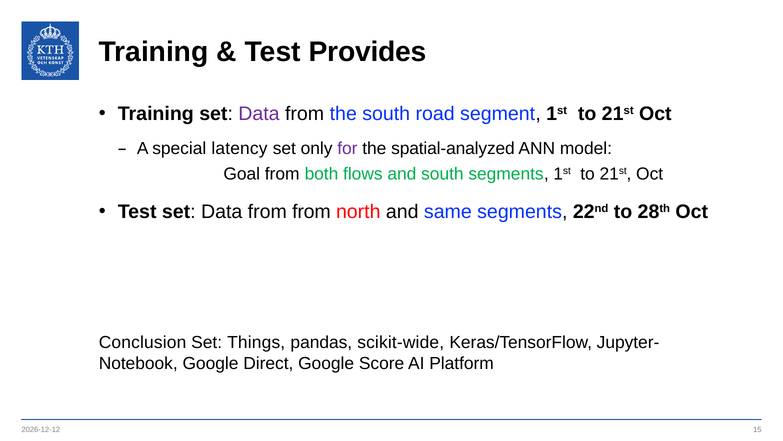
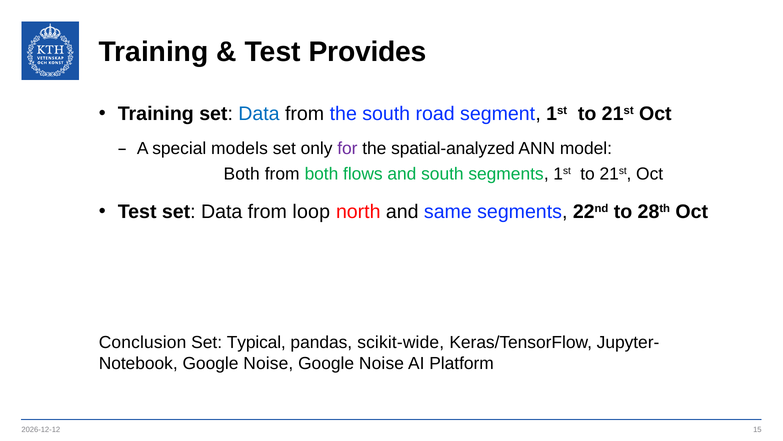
Data at (259, 114) colour: purple -> blue
latency: latency -> models
Goal at (242, 174): Goal -> Both
from from: from -> loop
Things: Things -> Typical
Direct at (268, 363): Direct -> Noise
Score at (382, 363): Score -> Noise
